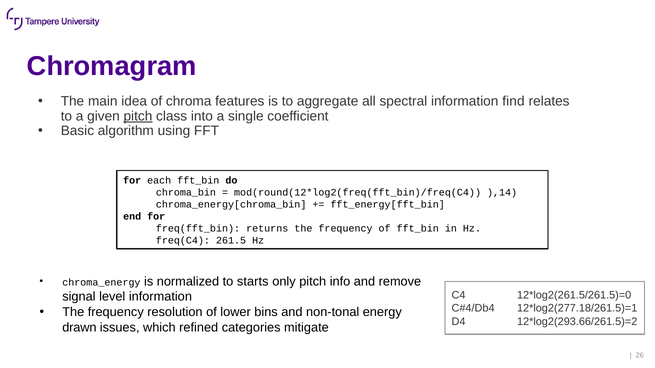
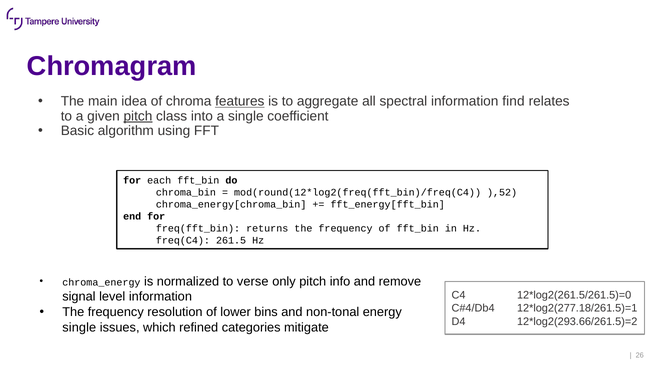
features underline: none -> present
),14: ),14 -> ),52
starts: starts -> verse
drawn at (79, 328): drawn -> single
